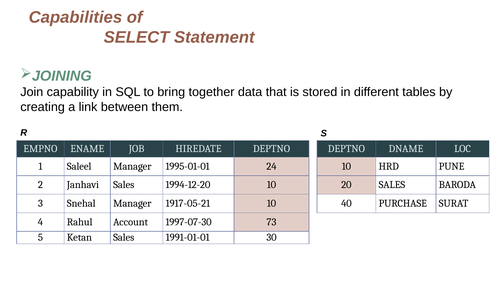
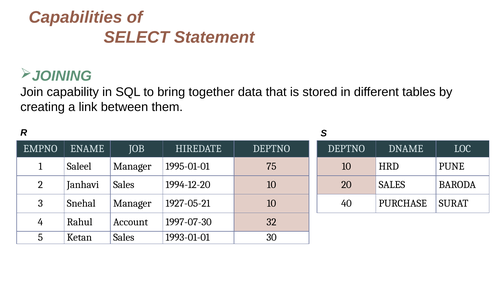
24: 24 -> 75
1917-05-21: 1917-05-21 -> 1927-05-21
73: 73 -> 32
1991-01-01: 1991-01-01 -> 1993-01-01
